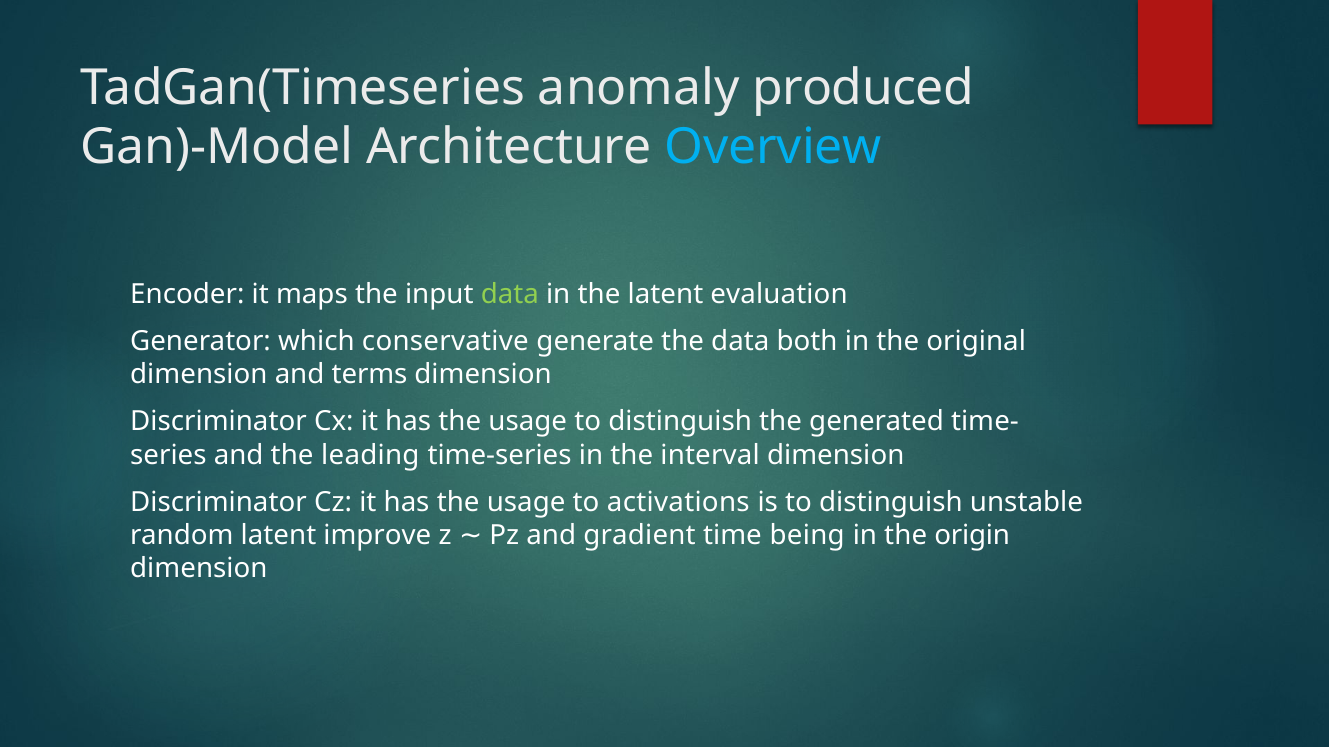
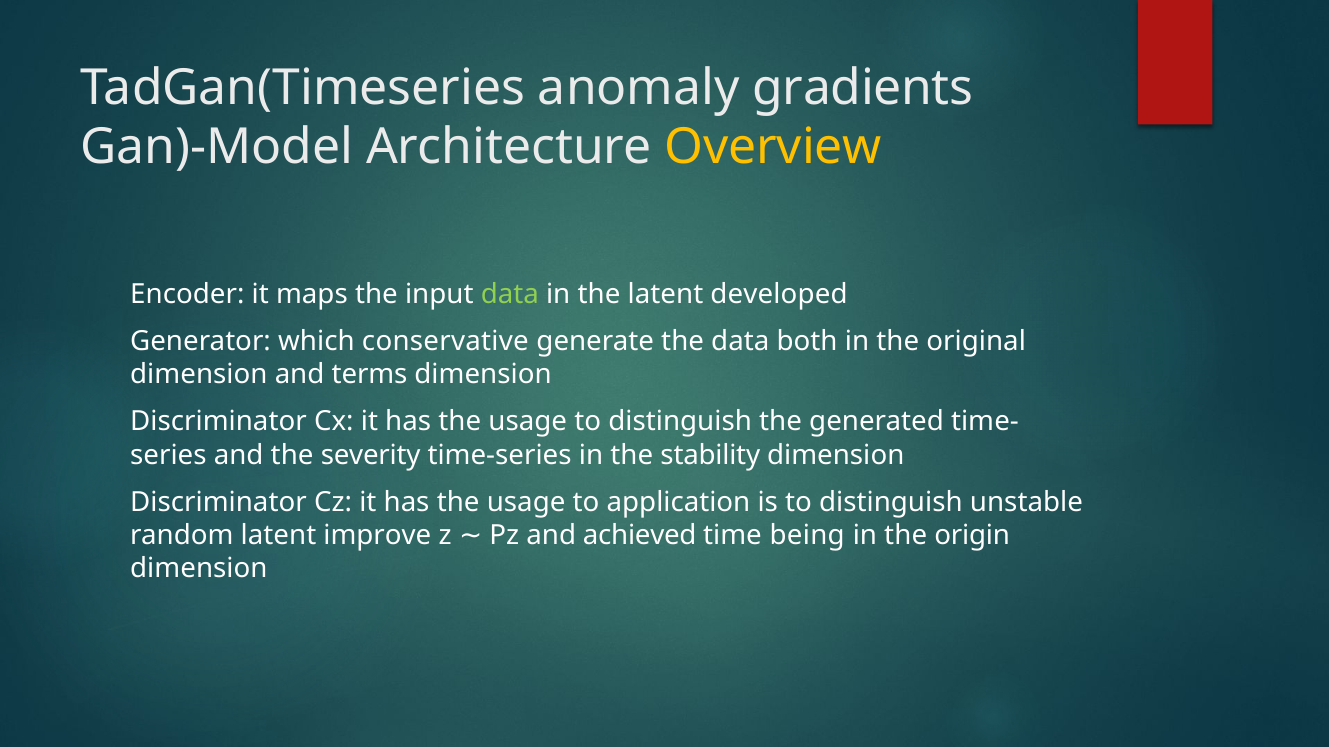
produced: produced -> gradients
Overview colour: light blue -> yellow
evaluation: evaluation -> developed
leading: leading -> severity
interval: interval -> stability
activations: activations -> application
gradient: gradient -> achieved
